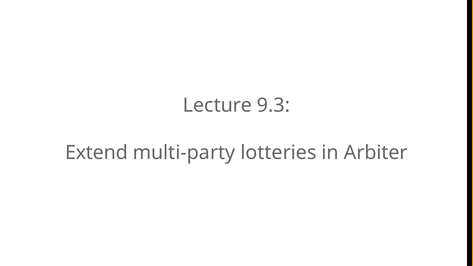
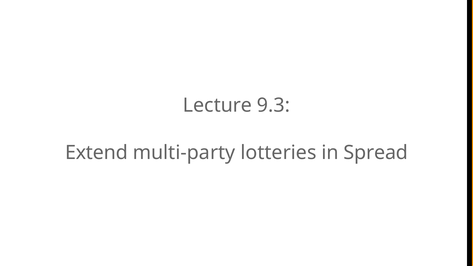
Arbiter: Arbiter -> Spread
